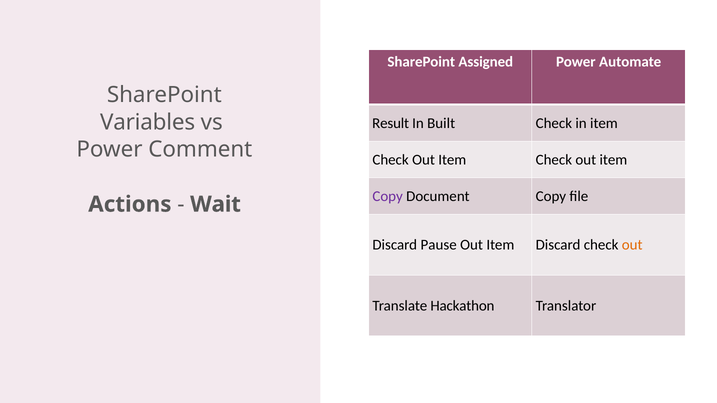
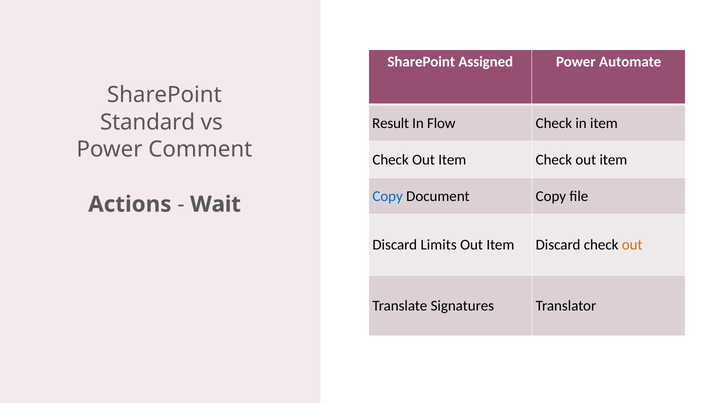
Variables: Variables -> Standard
Built: Built -> Flow
Copy at (388, 196) colour: purple -> blue
Pause: Pause -> Limits
Hackathon: Hackathon -> Signatures
